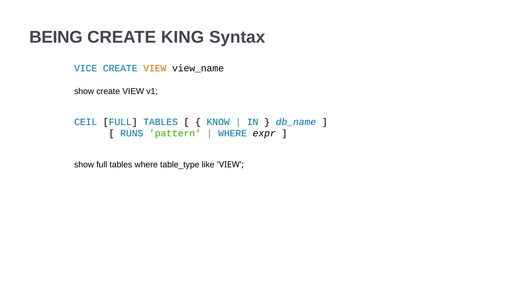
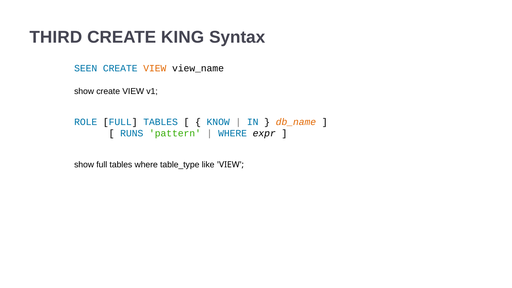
BEING: BEING -> THIRD
VICE: VICE -> SEEN
CEIL: CEIL -> ROLE
db_name colour: blue -> orange
